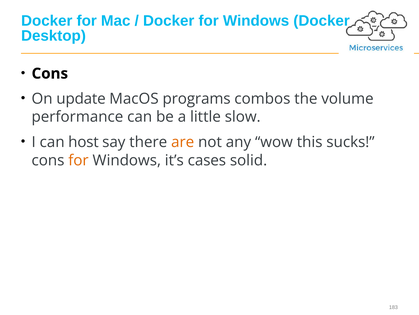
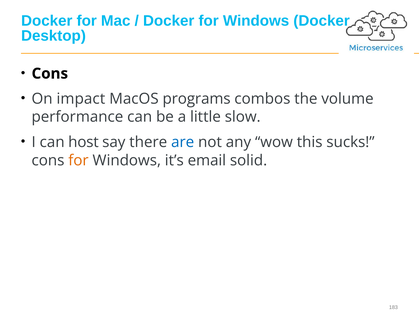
update: update -> impact
are colour: orange -> blue
cases: cases -> email
